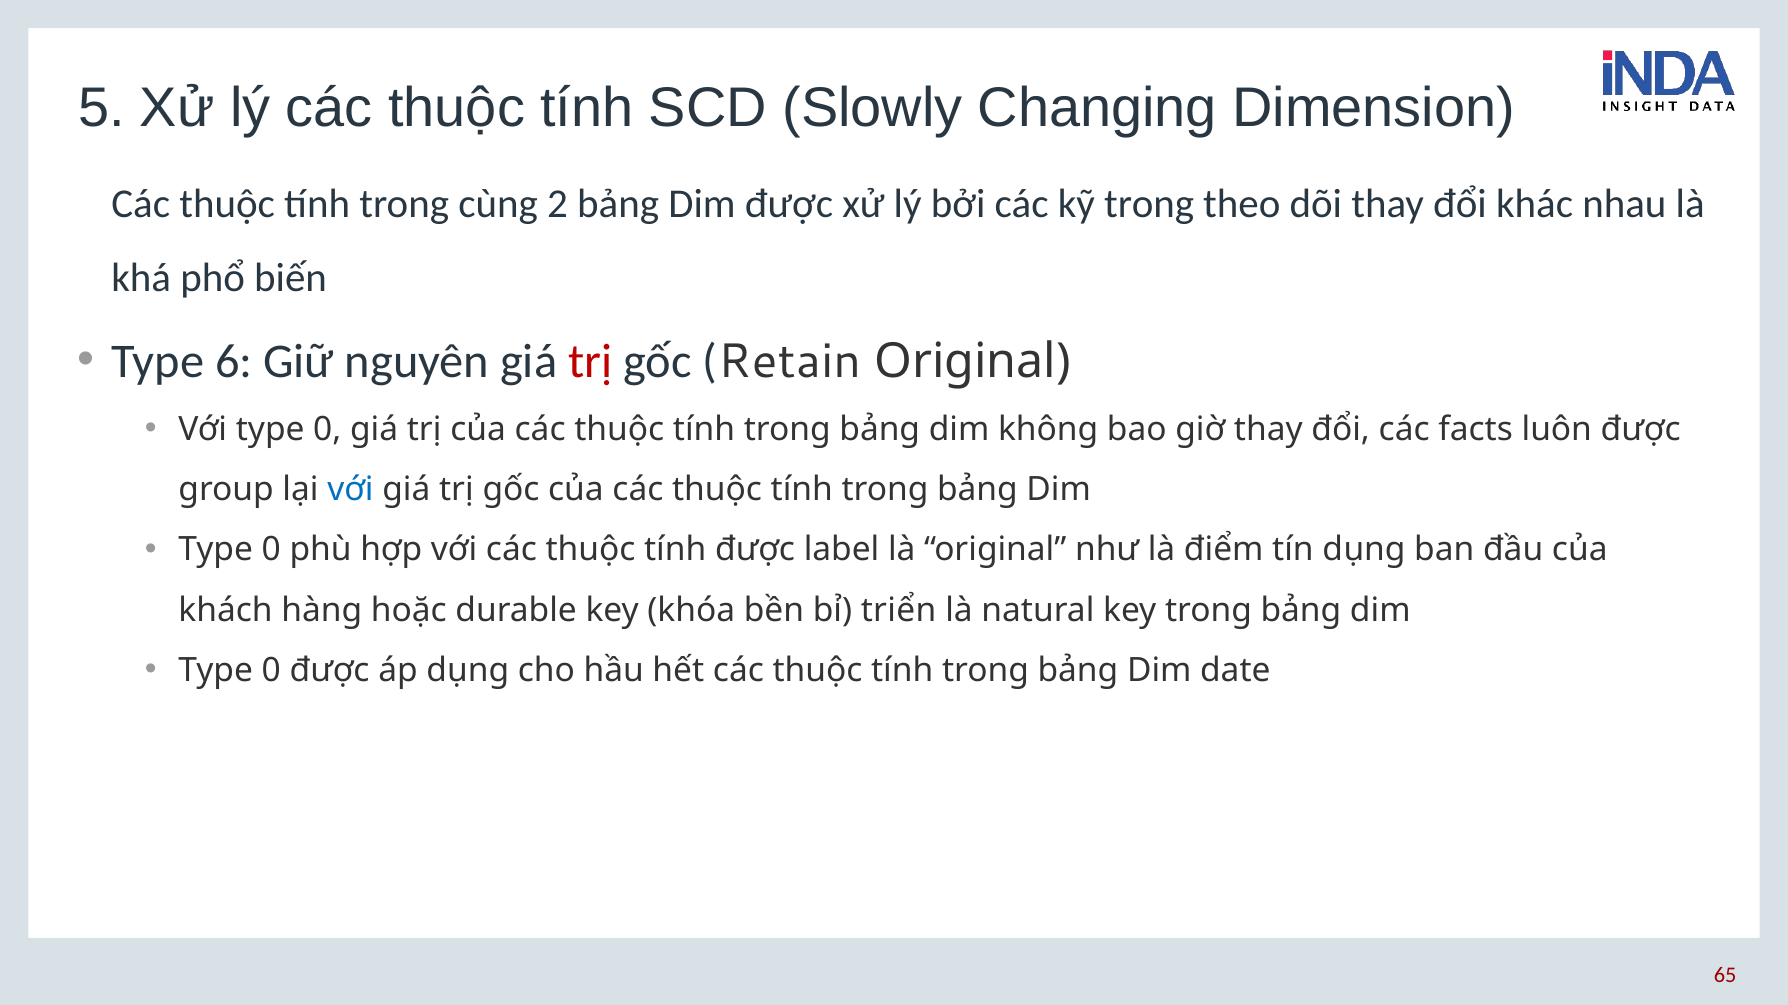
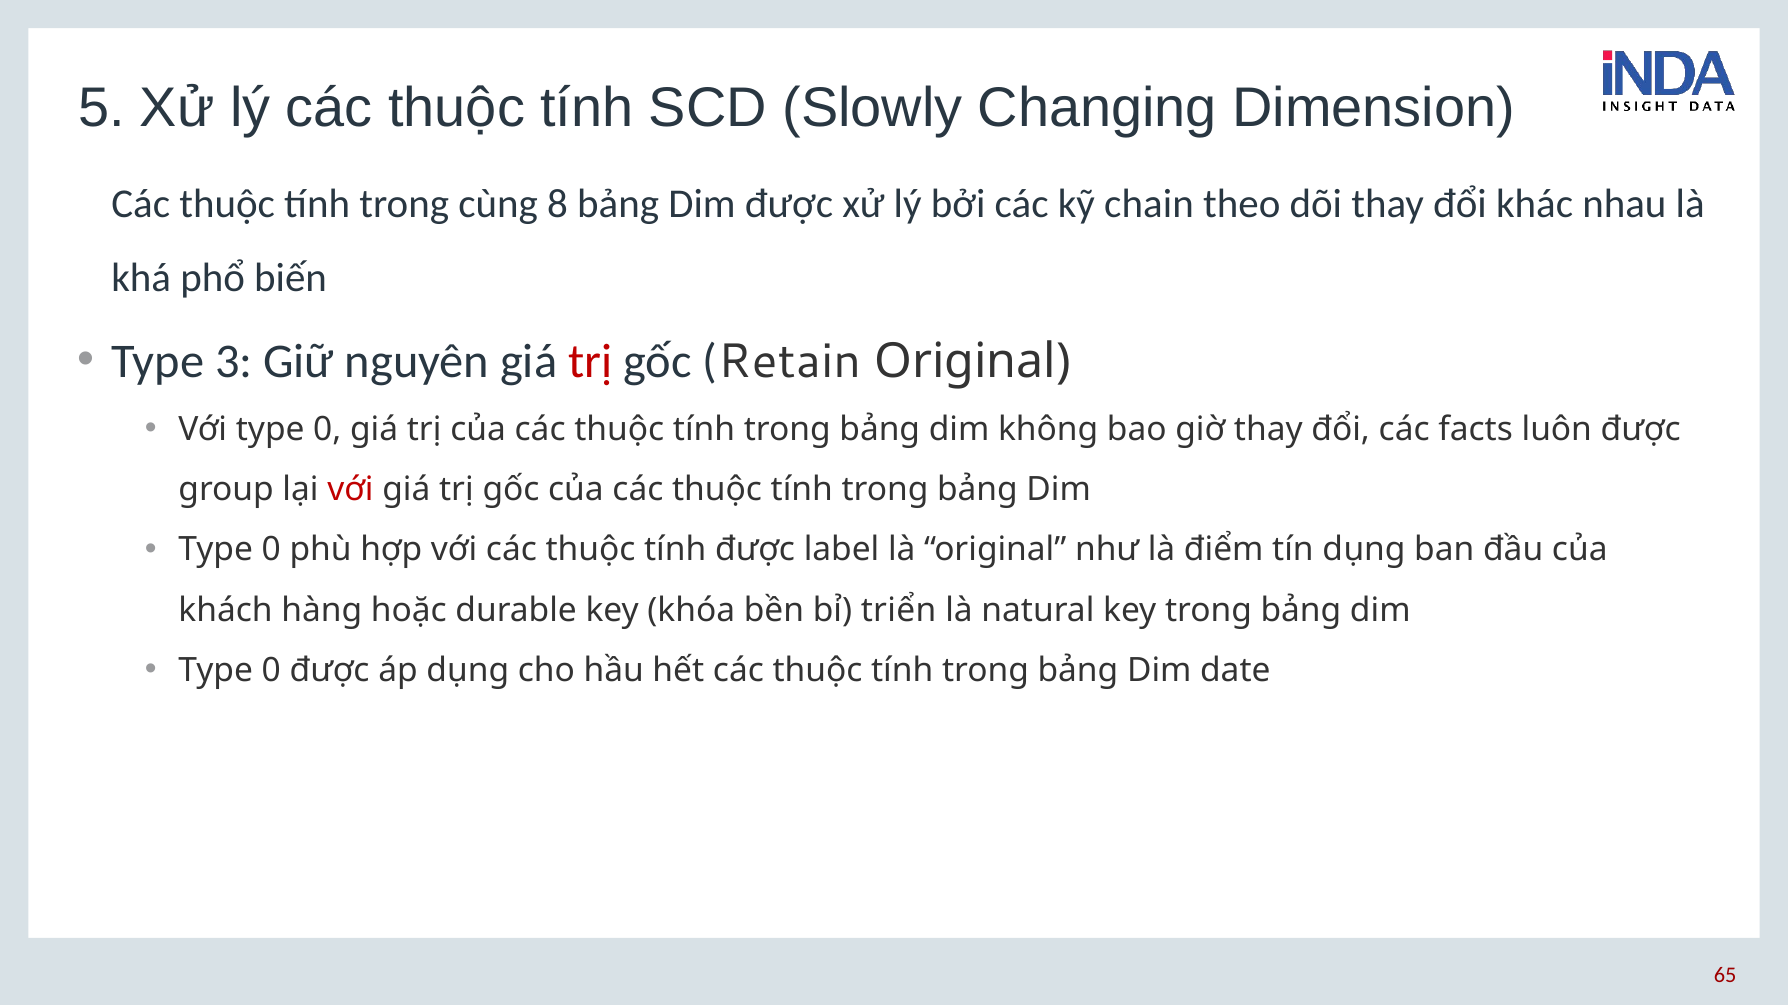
2: 2 -> 8
kỹ trong: trong -> chain
6: 6 -> 3
với at (350, 490) colour: blue -> red
